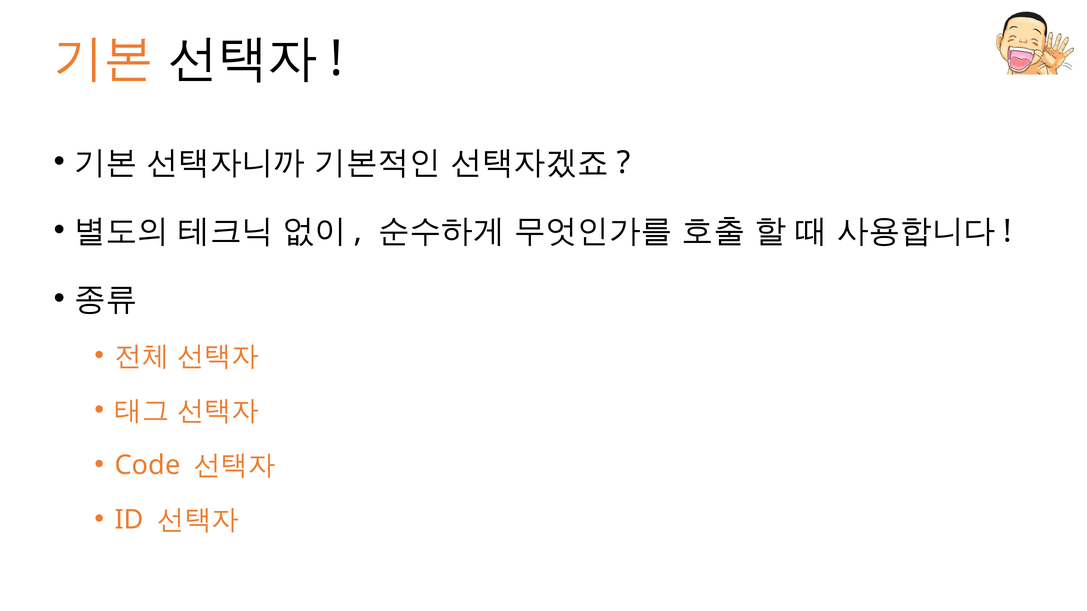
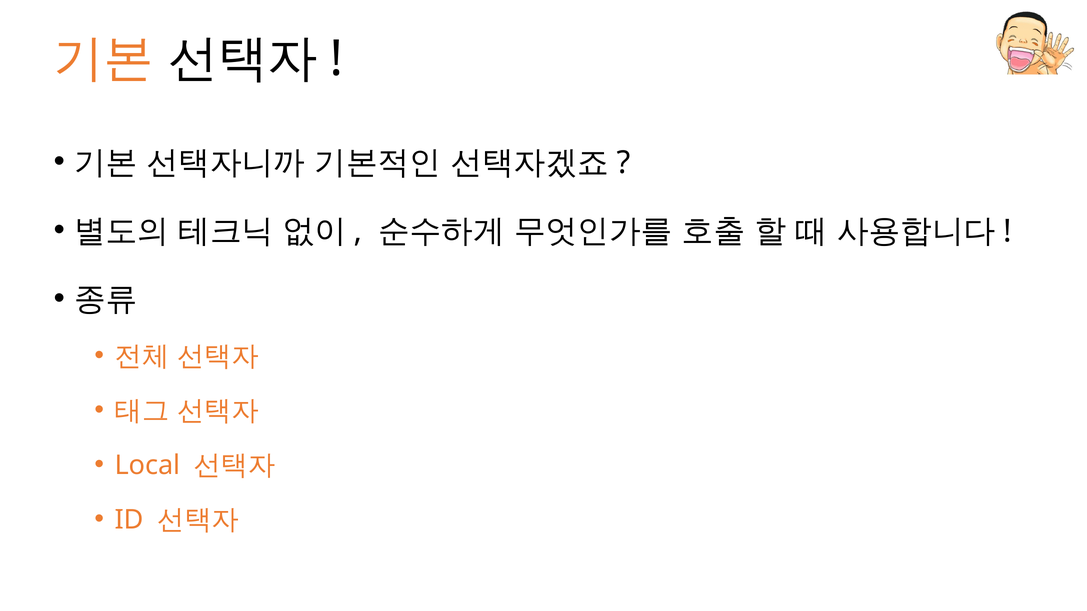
Code: Code -> Local
